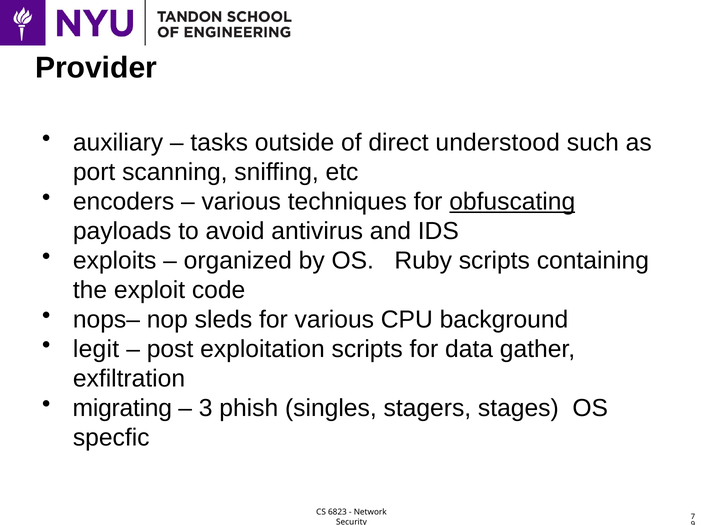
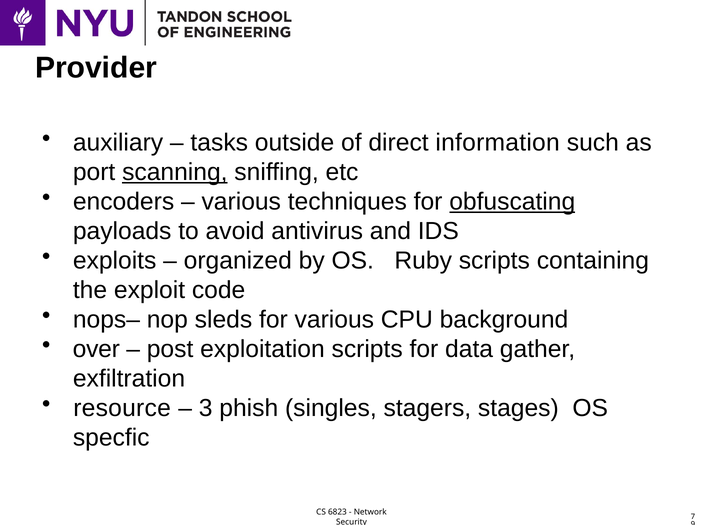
understood: understood -> information
scanning underline: none -> present
legit: legit -> over
migrating: migrating -> resource
